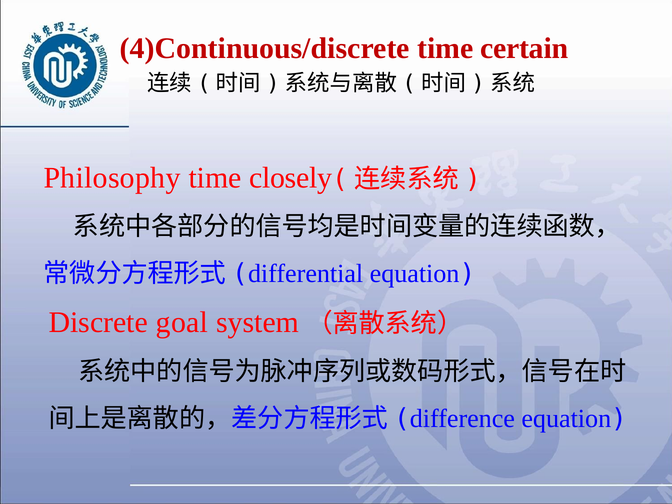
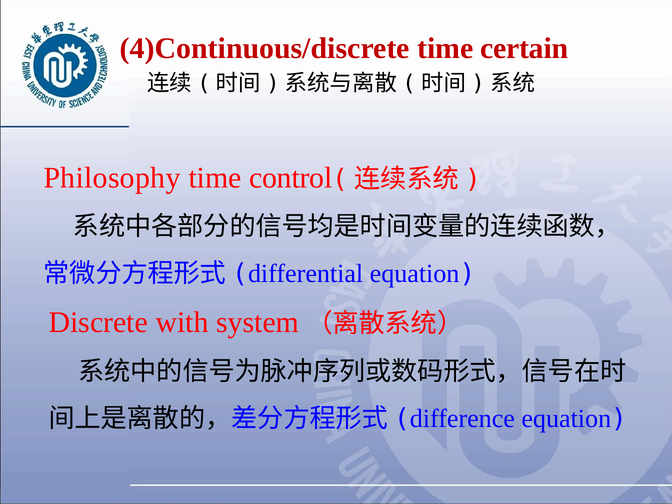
closely: closely -> control
goal: goal -> with
